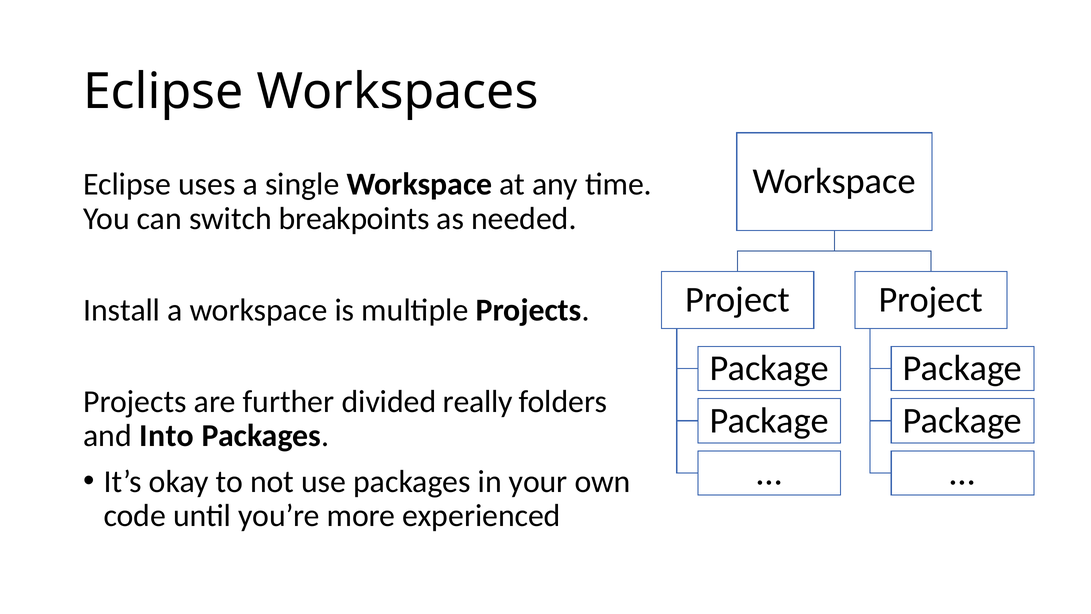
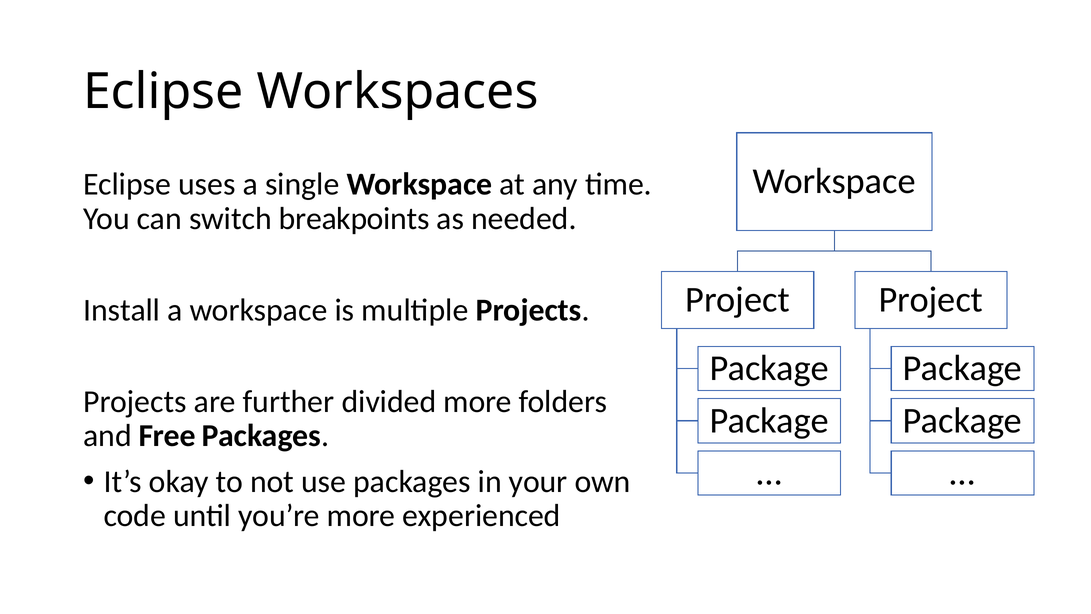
divided really: really -> more
Into: Into -> Free
